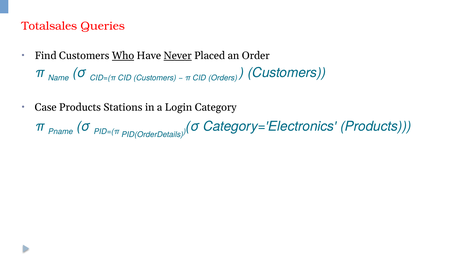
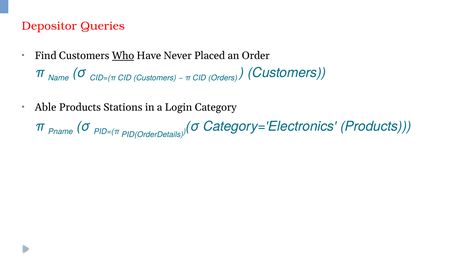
Totalsales: Totalsales -> Depositor
Never underline: present -> none
Case: Case -> Able
